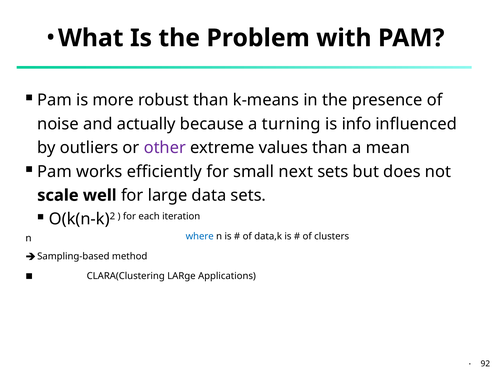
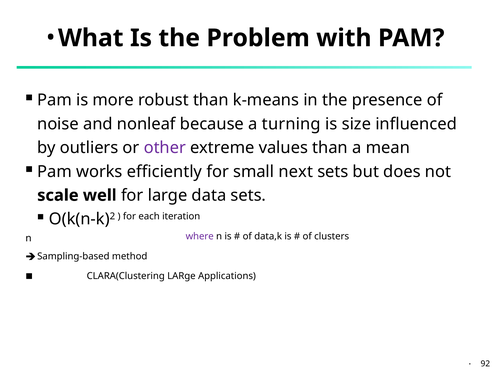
actually: actually -> nonleaf
info: info -> size
where colour: blue -> purple
